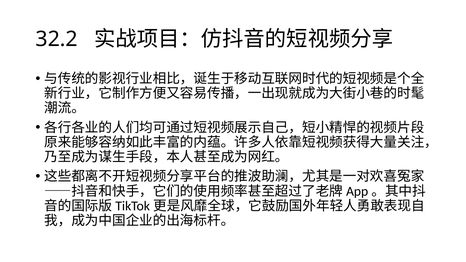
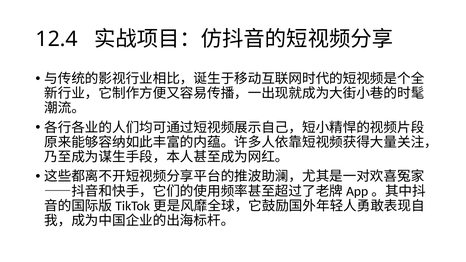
32.2: 32.2 -> 12.4
